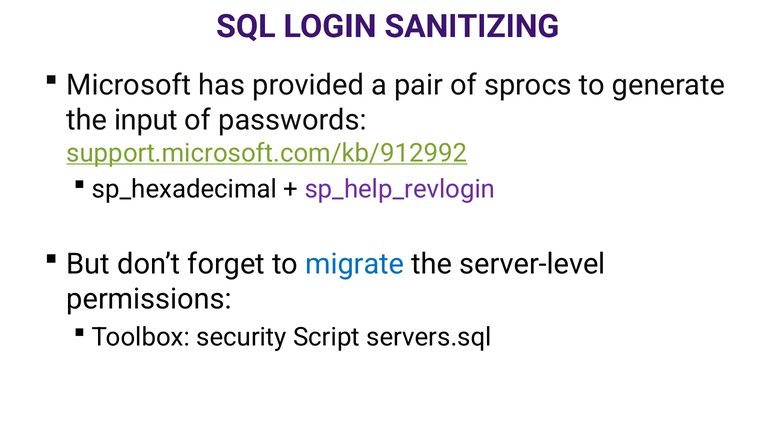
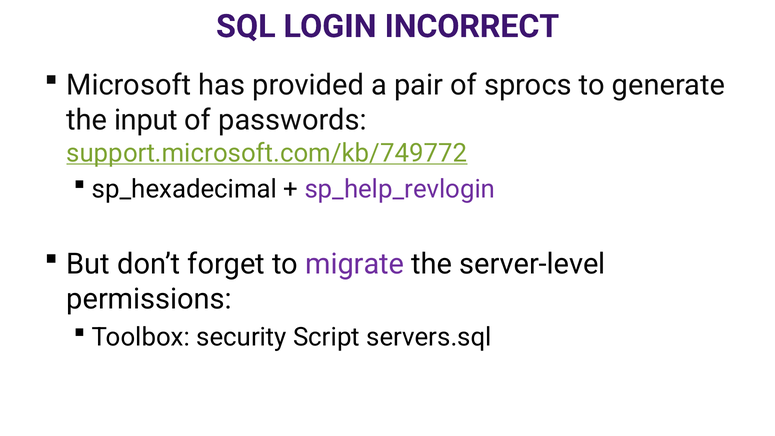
SANITIZING: SANITIZING -> INCORRECT
support.microsoft.com/kb/912992: support.microsoft.com/kb/912992 -> support.microsoft.com/kb/749772
migrate colour: blue -> purple
